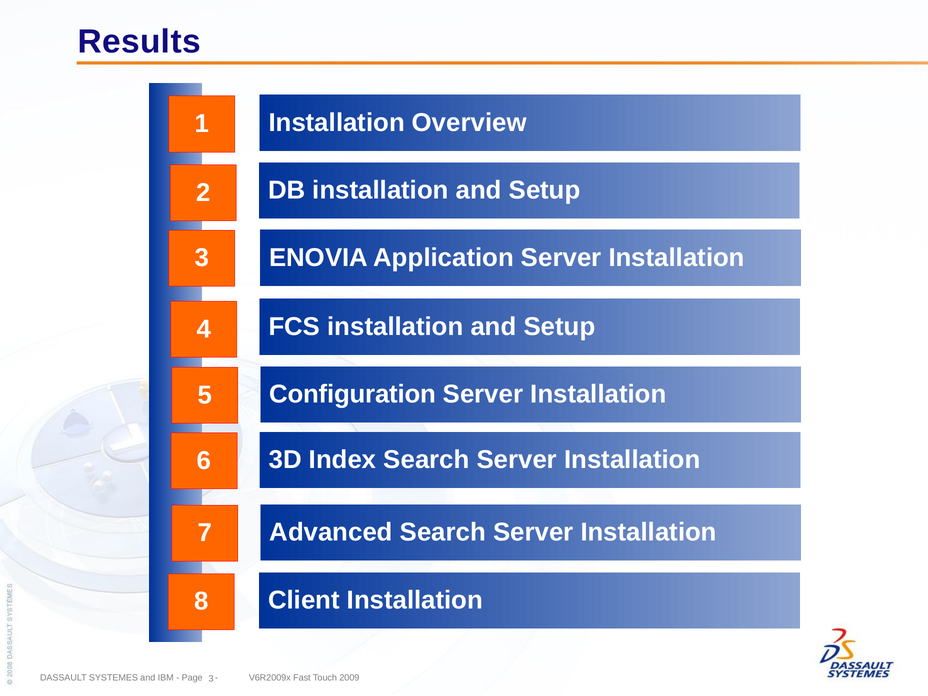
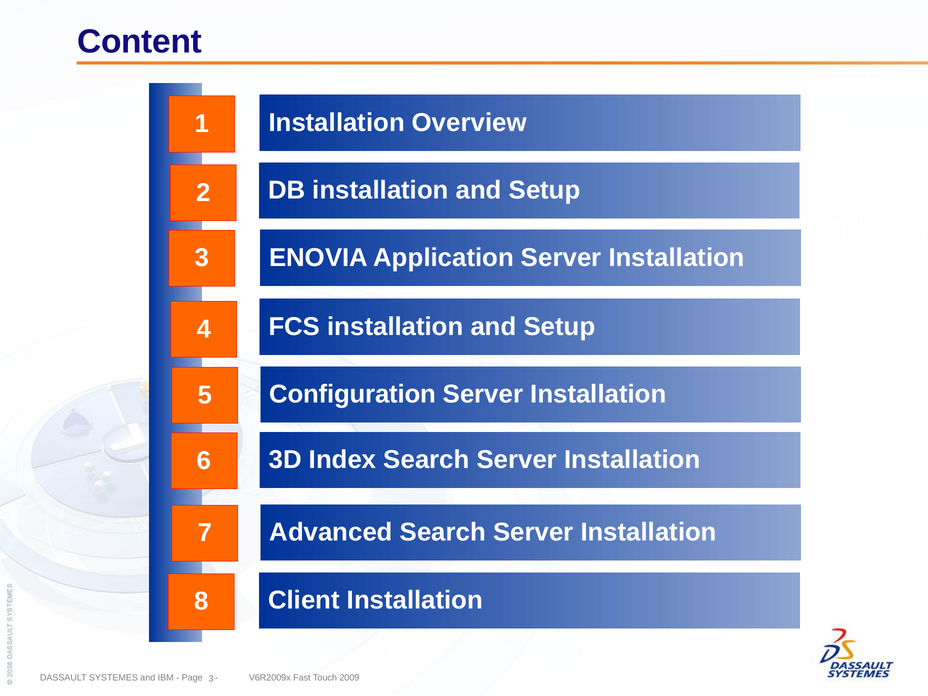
Results: Results -> Content
